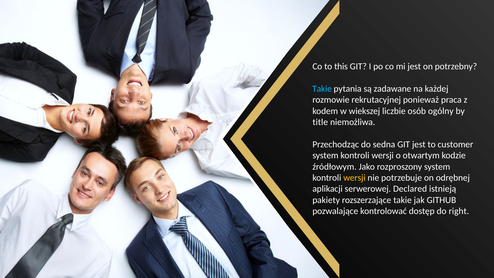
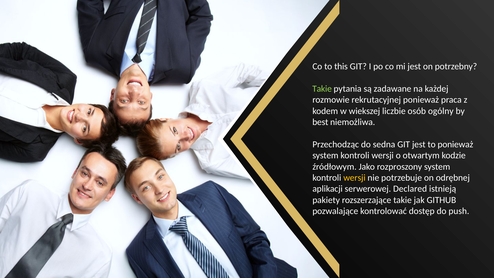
Takie at (322, 89) colour: light blue -> light green
title: title -> best
to customer: customer -> ponieważ
right: right -> push
